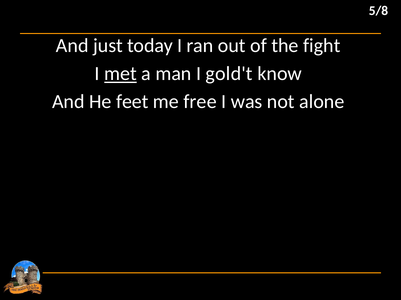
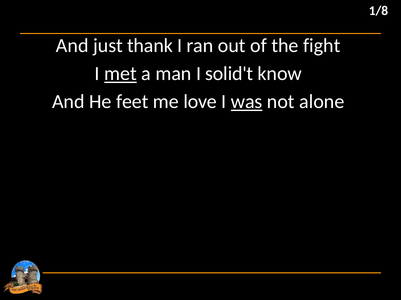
5/8: 5/8 -> 1/8
today: today -> thank
gold't: gold't -> solid't
free: free -> love
was underline: none -> present
